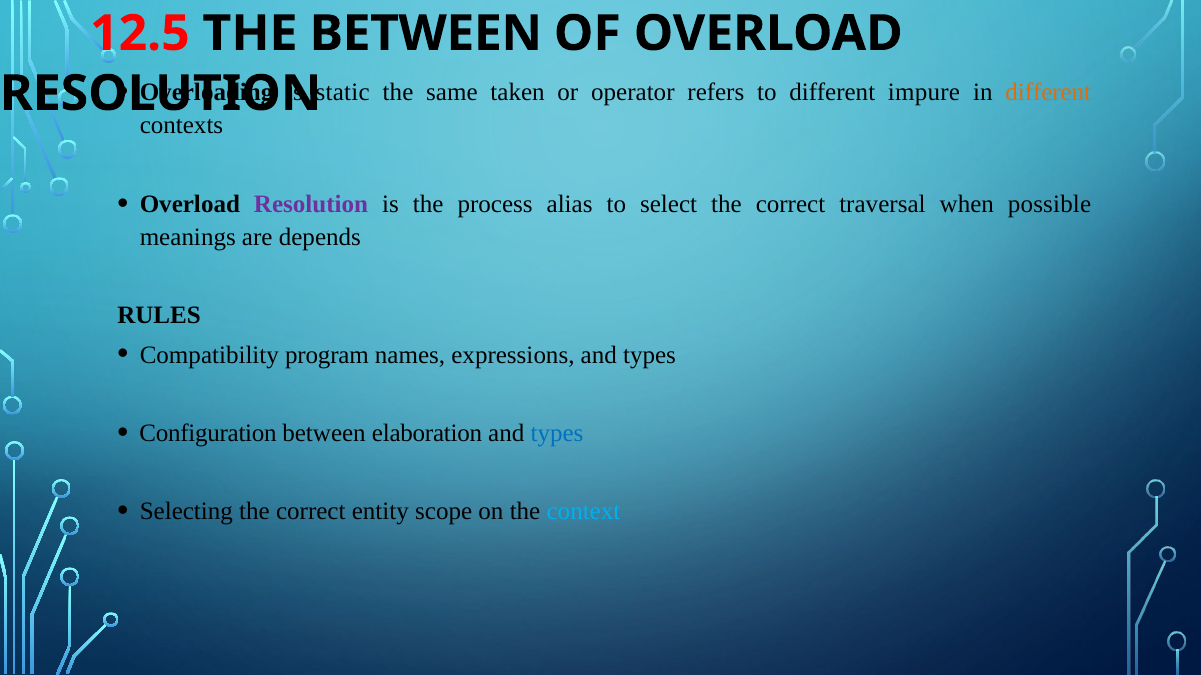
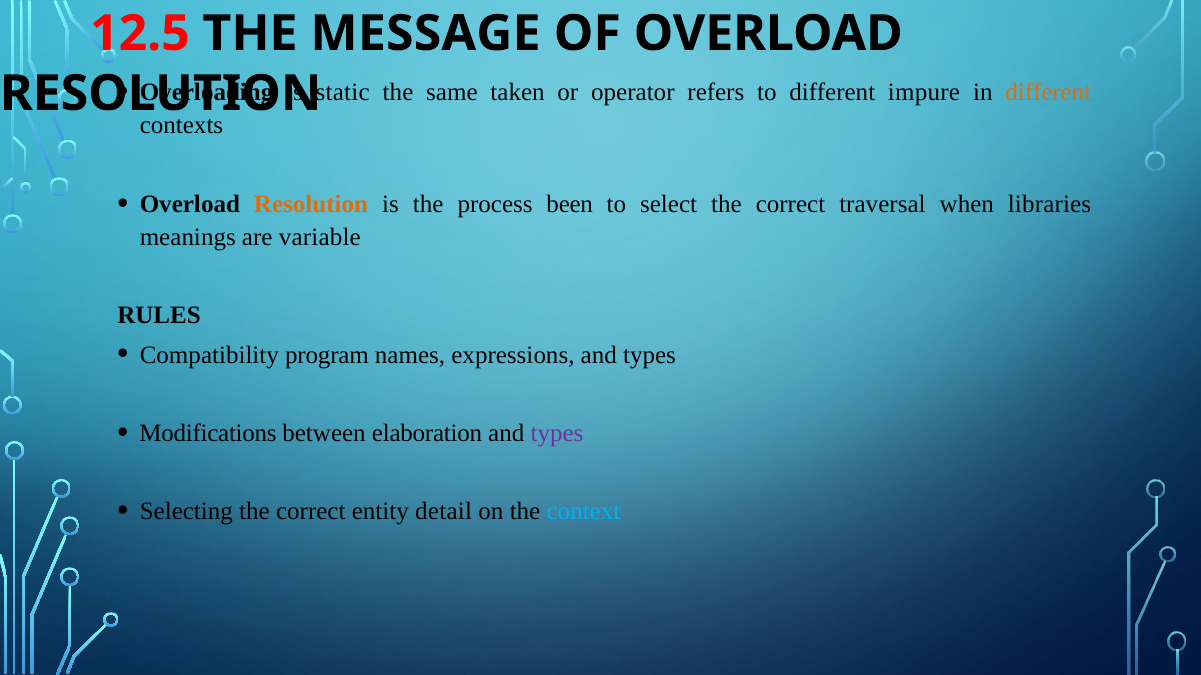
THE BETWEEN: BETWEEN -> MESSAGE
Resolution at (311, 204) colour: purple -> orange
alias: alias -> been
possible: possible -> libraries
depends: depends -> variable
Configuration: Configuration -> Modifications
types at (557, 434) colour: blue -> purple
scope: scope -> detail
